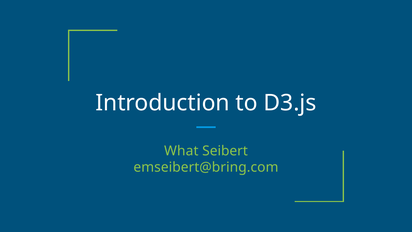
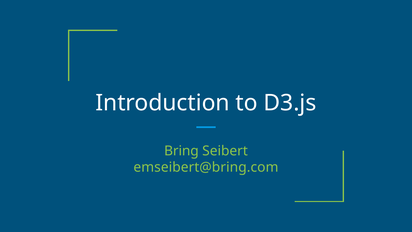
What: What -> Bring
